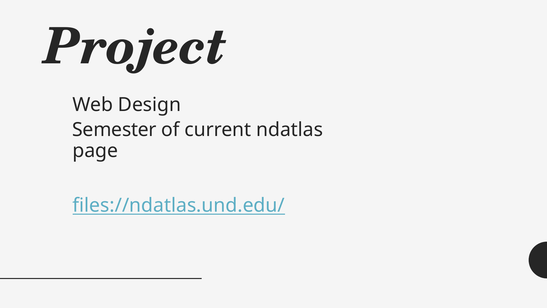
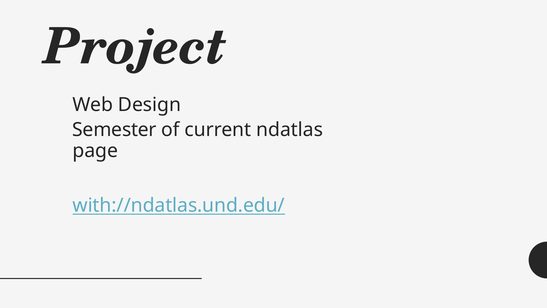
files://ndatlas.und.edu/: files://ndatlas.und.edu/ -> with://ndatlas.und.edu/
